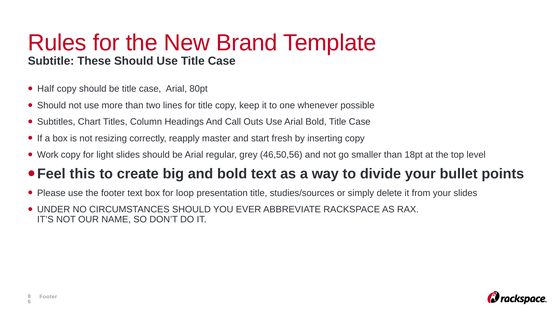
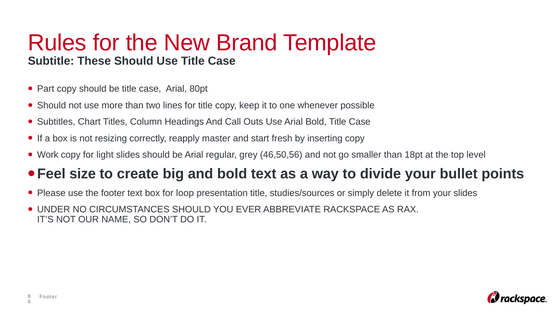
Half: Half -> Part
this: this -> size
